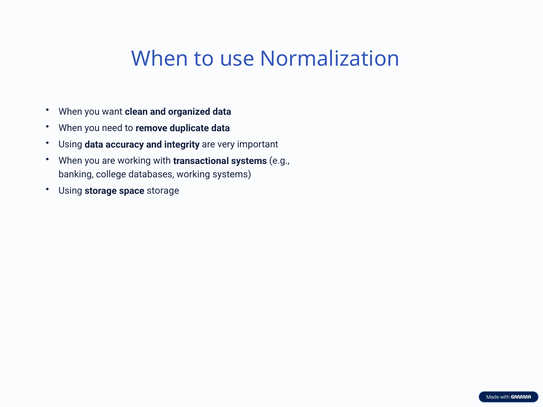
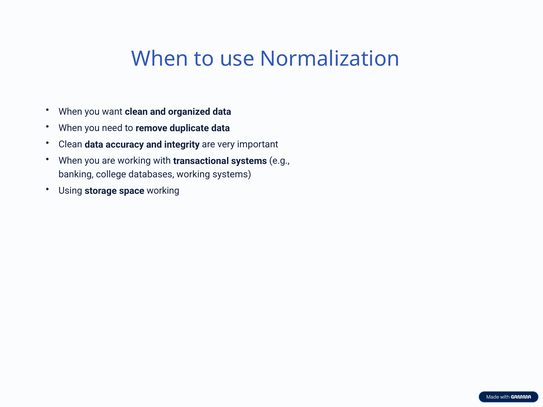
Using at (70, 145): Using -> Clean
space storage: storage -> working
